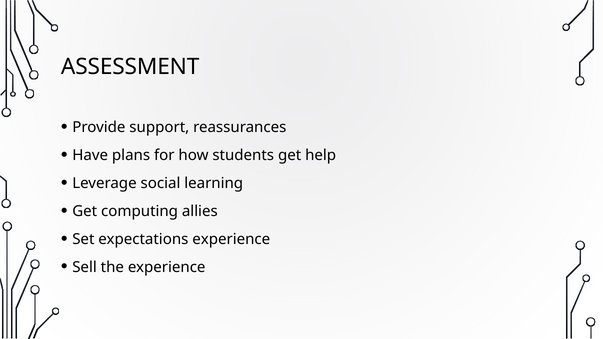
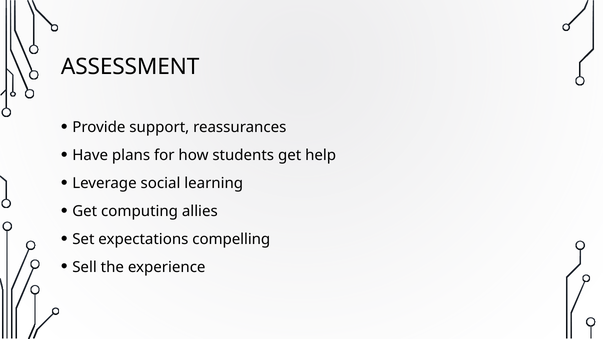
expectations experience: experience -> compelling
